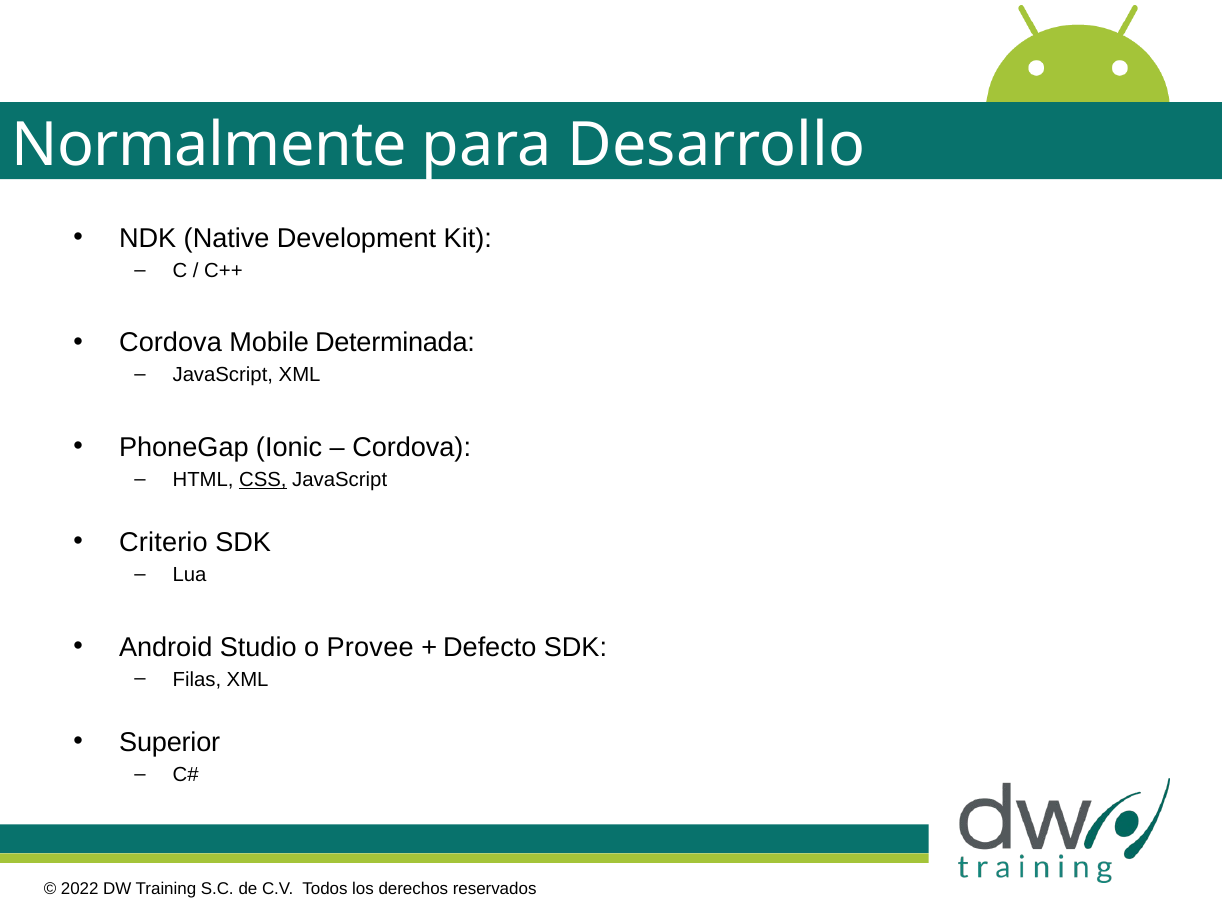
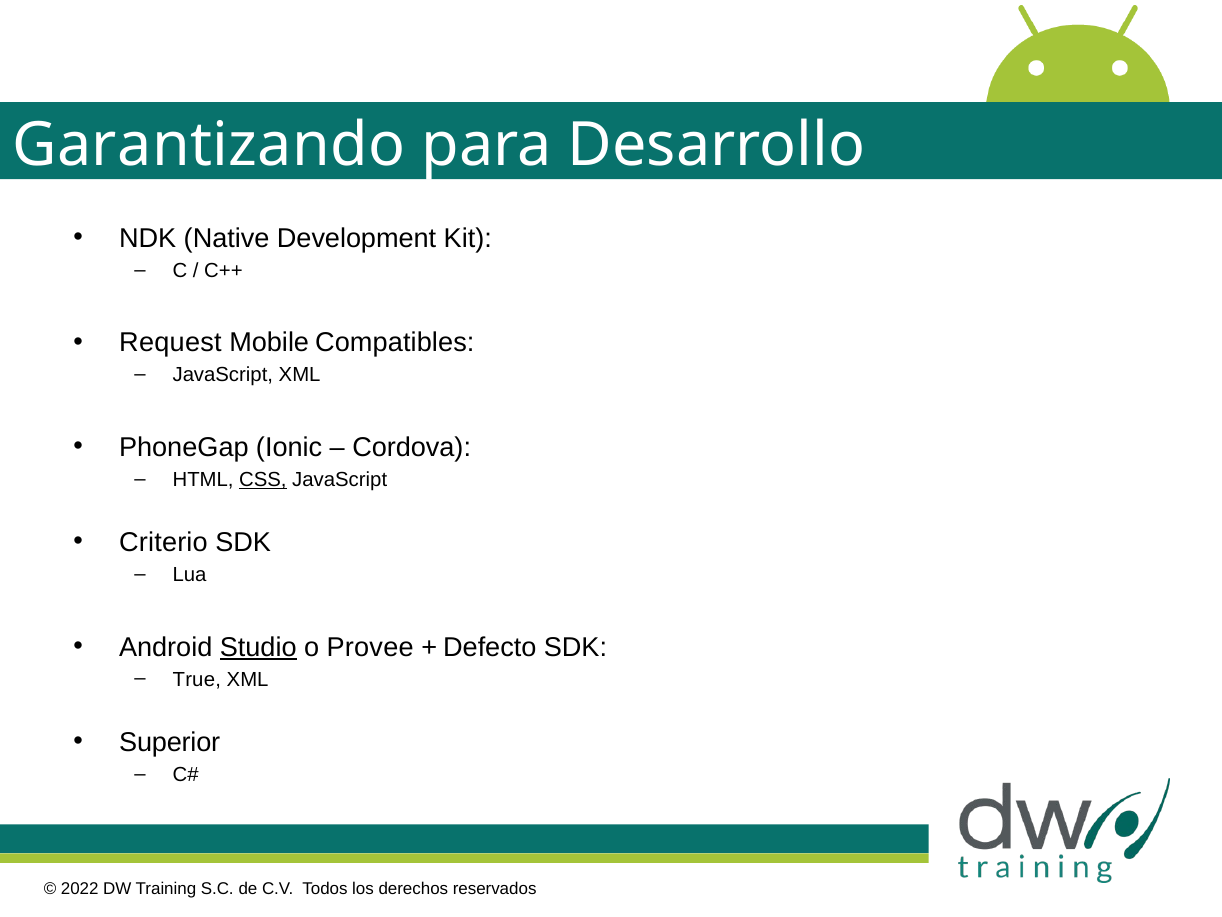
Normalmente: Normalmente -> Garantizando
Cordova at (171, 343): Cordova -> Request
Determinada: Determinada -> Compatibles
Studio underline: none -> present
Filas: Filas -> True
